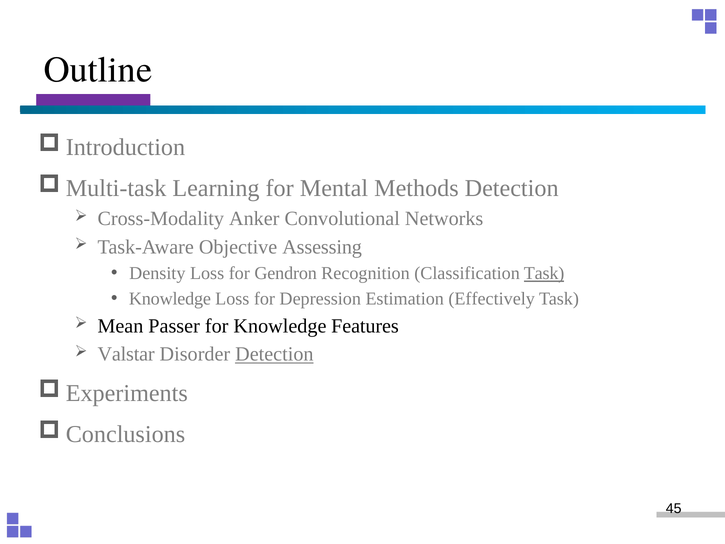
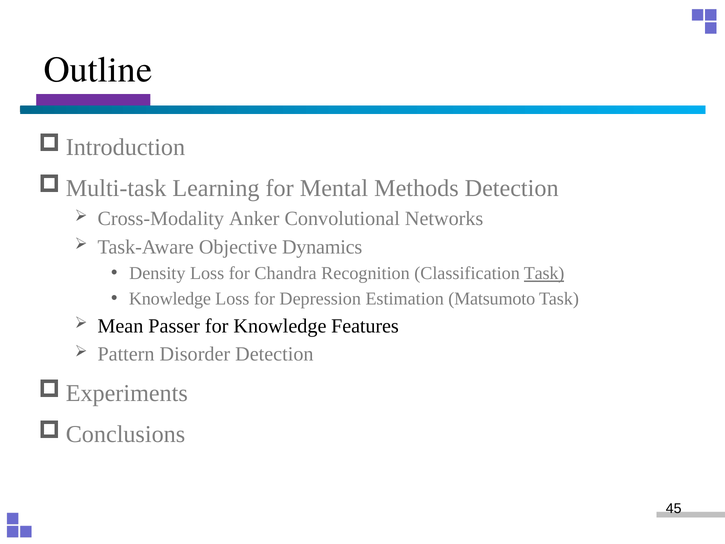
Assessing: Assessing -> Dynamics
Gendron: Gendron -> Chandra
Effectively: Effectively -> Matsumoto
Valstar: Valstar -> Pattern
Detection at (274, 354) underline: present -> none
